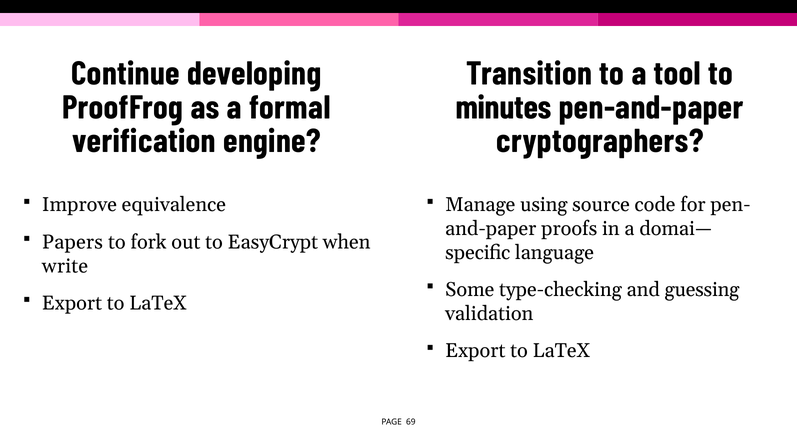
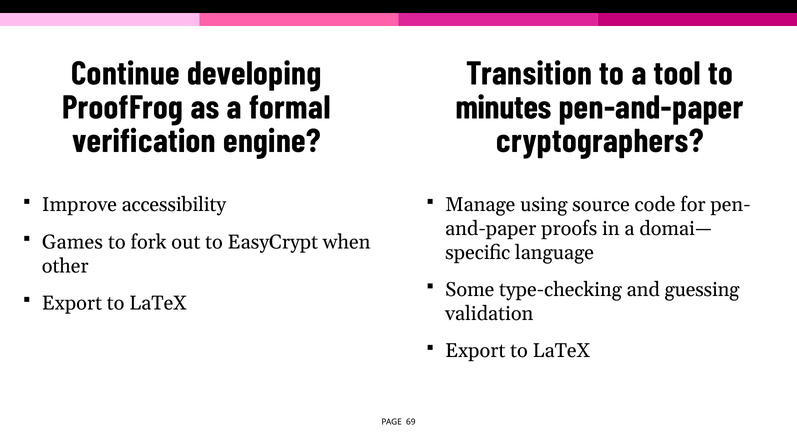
equivalence: equivalence -> accessibility
Papers: Papers -> Games
write: write -> other
